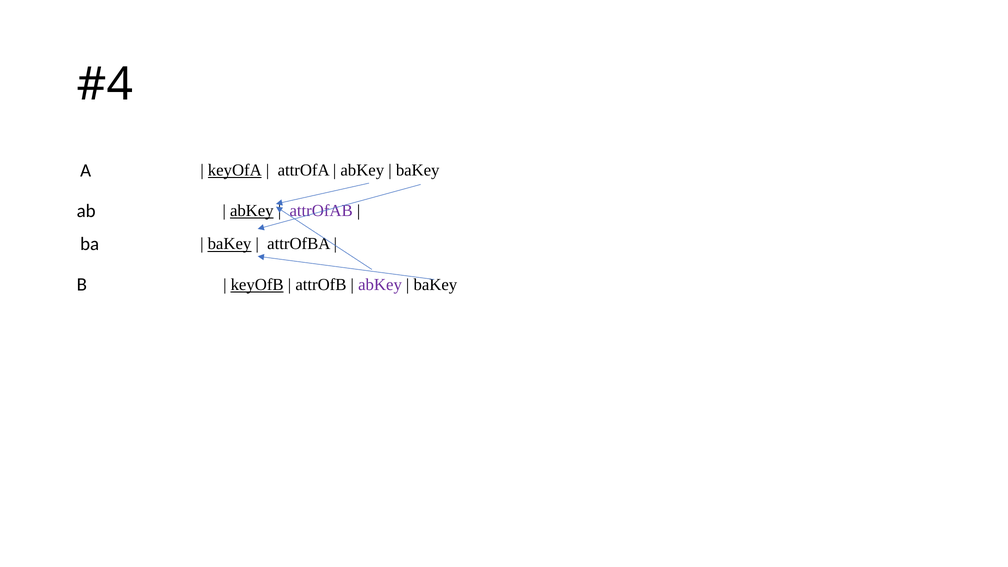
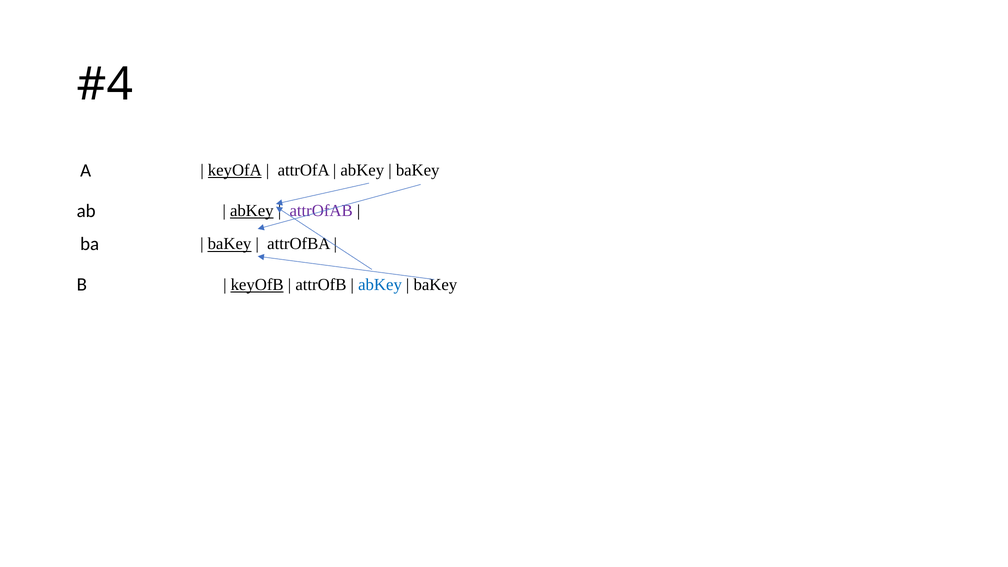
abKey at (380, 284) colour: purple -> blue
